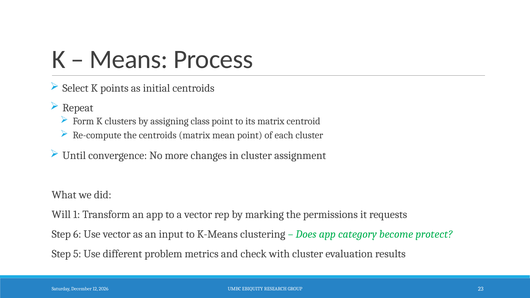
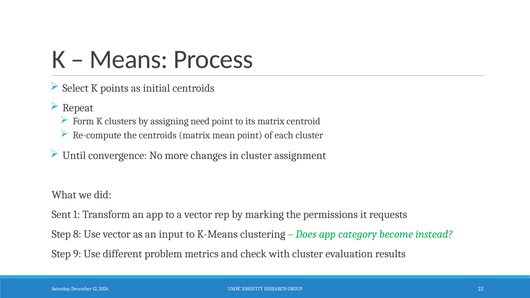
class: class -> need
Will: Will -> Sent
6: 6 -> 8
protect: protect -> instead
5: 5 -> 9
